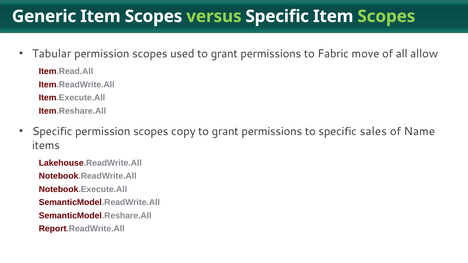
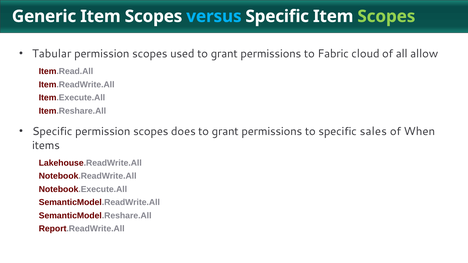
versus colour: light green -> light blue
move: move -> cloud
copy: copy -> does
Name: Name -> When
